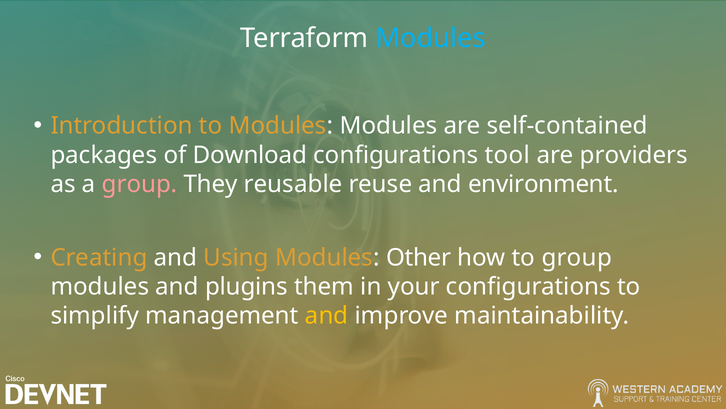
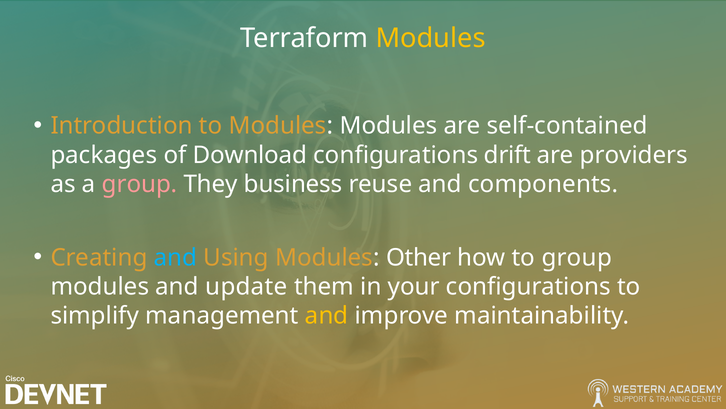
Modules at (431, 38) colour: light blue -> yellow
tool: tool -> drift
reusable: reusable -> business
environment: environment -> components
and at (175, 257) colour: white -> light blue
plugins: plugins -> update
